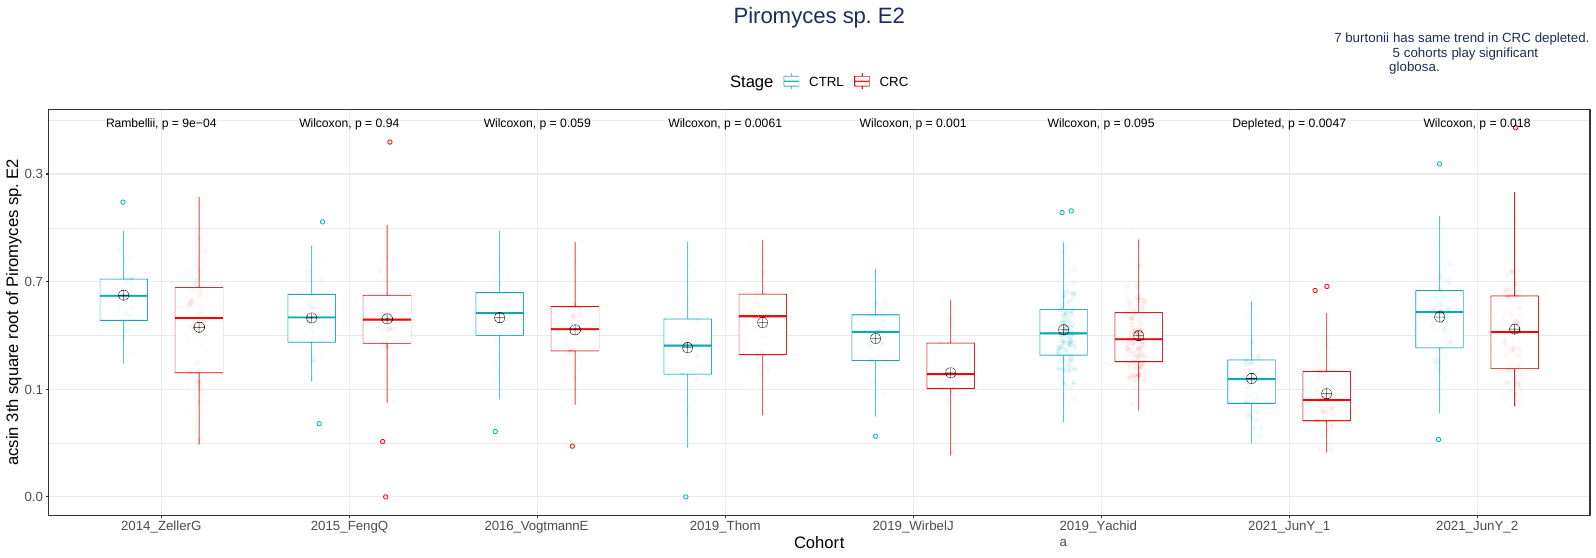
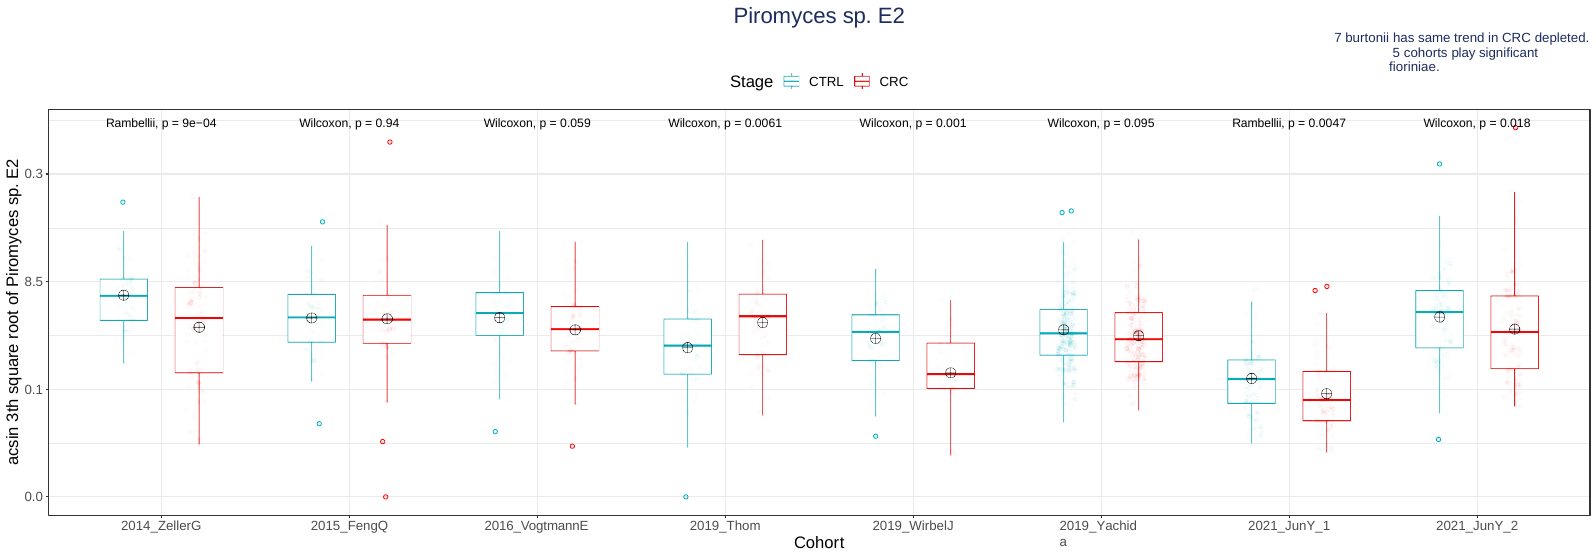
globosa: globosa -> fioriniae
0.095 Depleted: Depleted -> Rambellii
0.7: 0.7 -> 8.5
